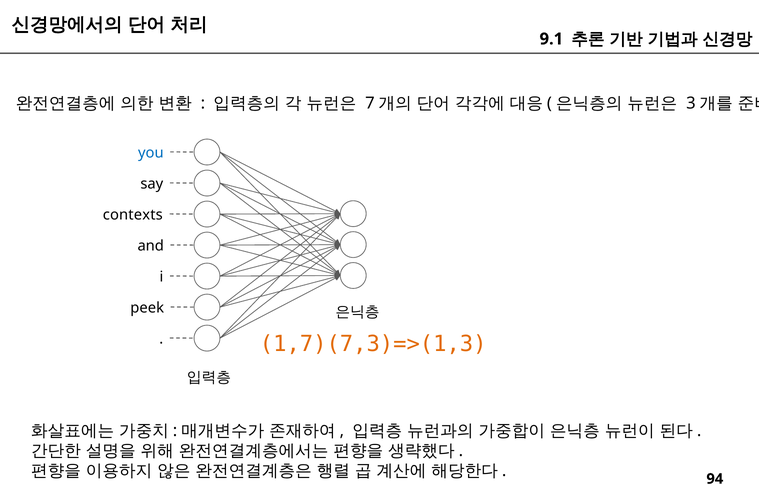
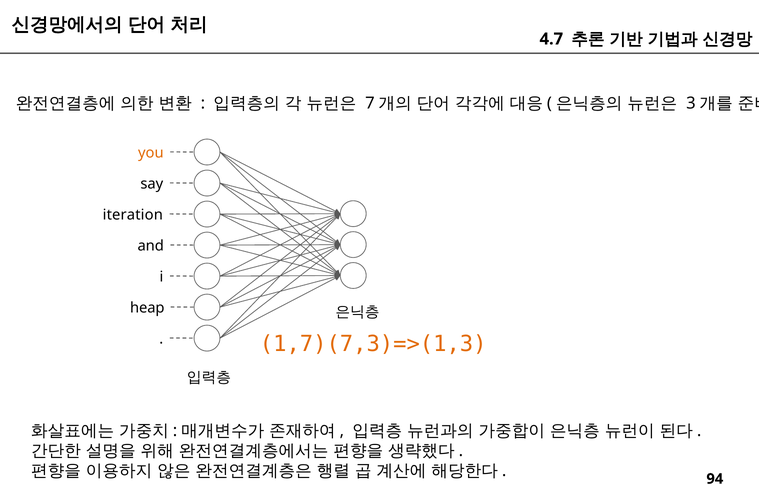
9.1: 9.1 -> 4.7
you colour: blue -> orange
contexts: contexts -> iteration
peek: peek -> heap
